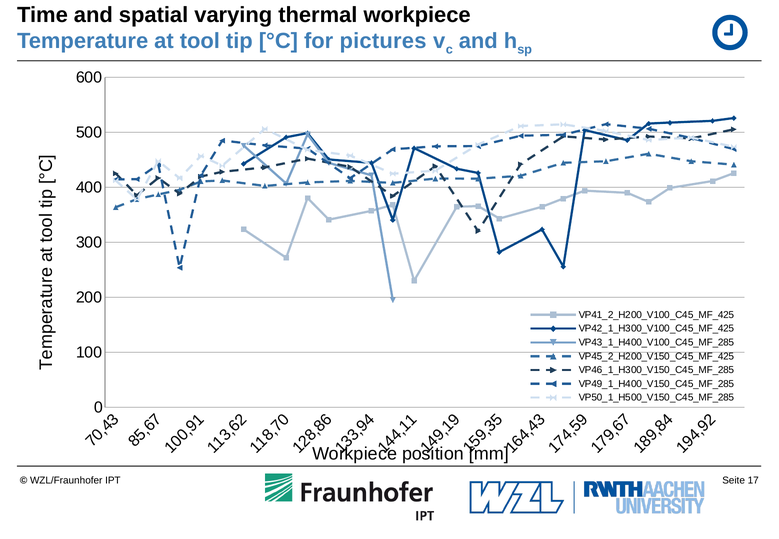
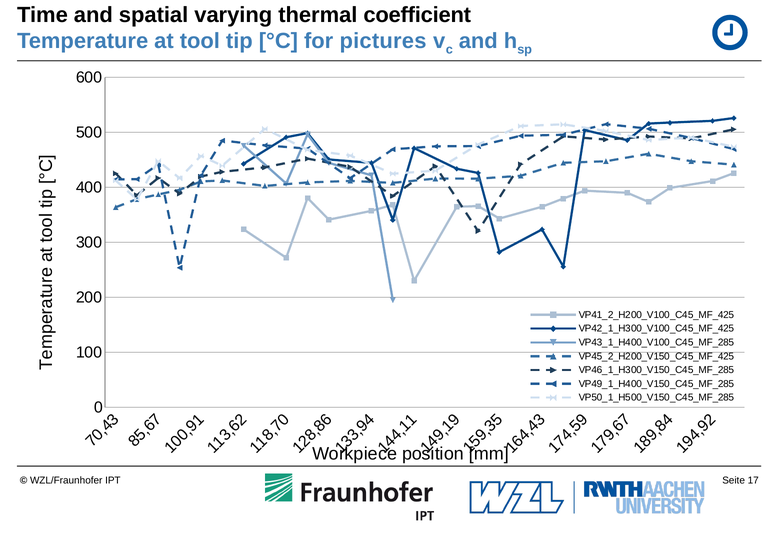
thermal workpiece: workpiece -> coefficient
